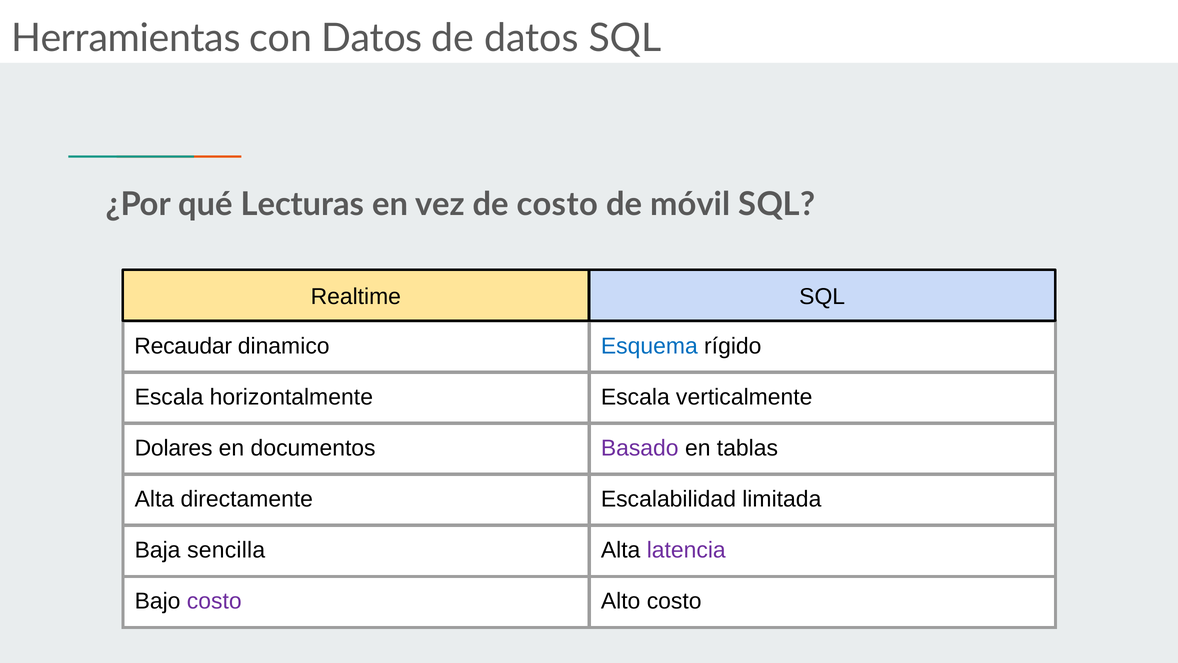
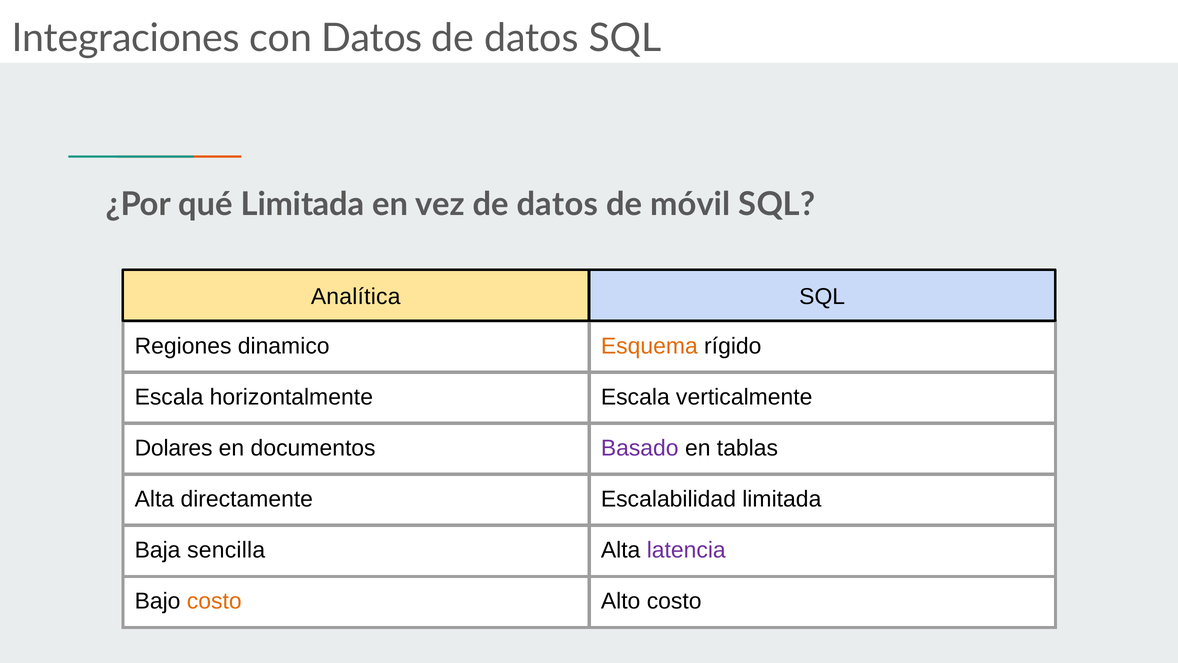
Herramientas: Herramientas -> Integraciones
qué Lecturas: Lecturas -> Limitada
vez de costo: costo -> datos
Realtime: Realtime -> Analítica
Recaudar: Recaudar -> Regiones
Esquema colour: blue -> orange
costo at (214, 601) colour: purple -> orange
